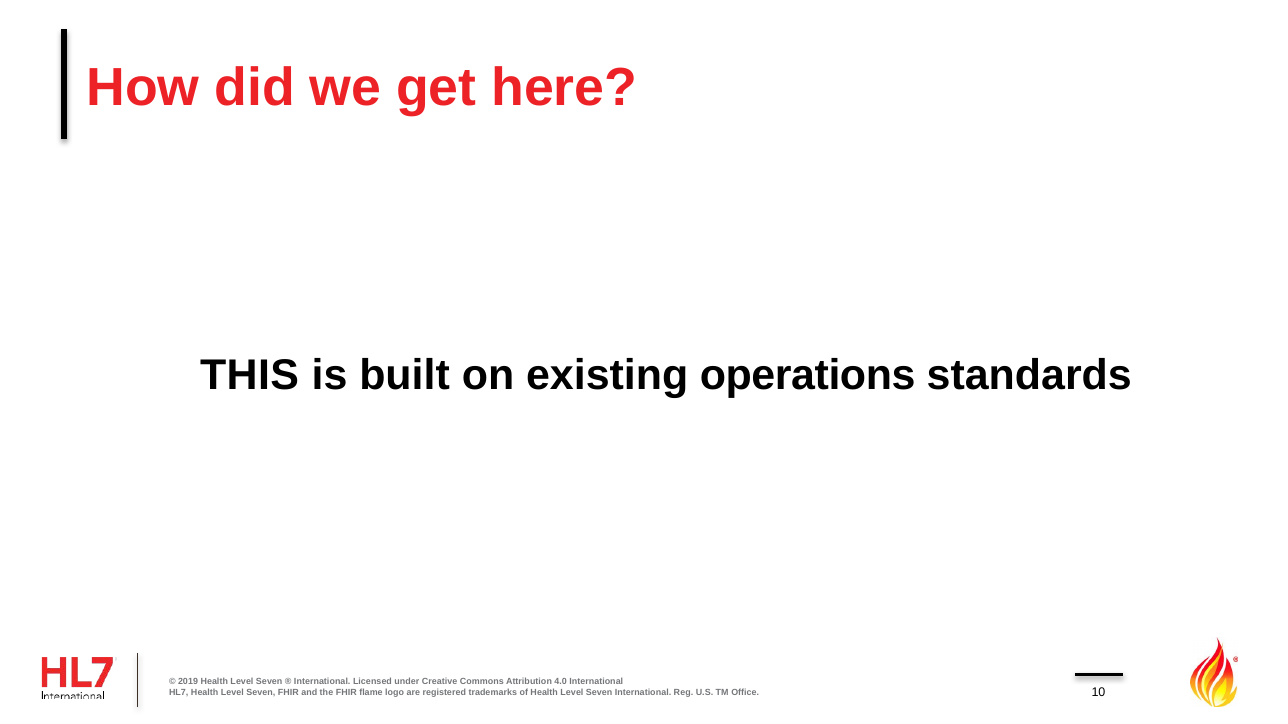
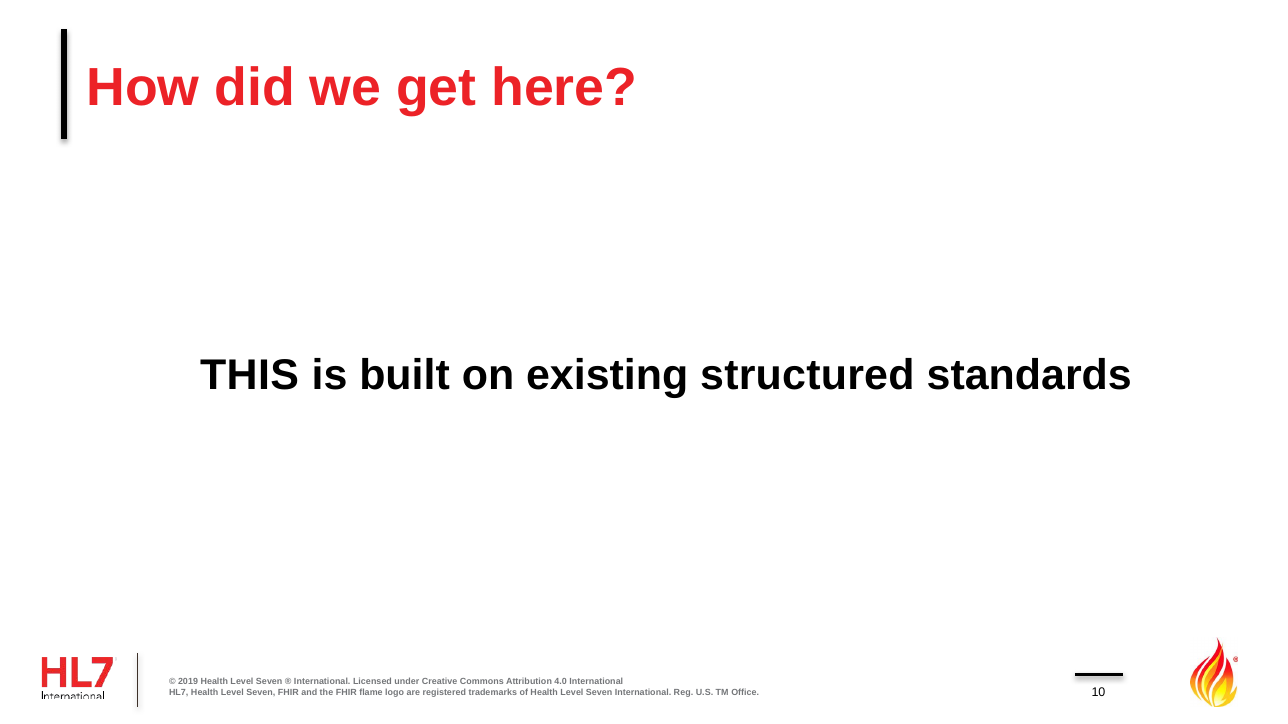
operations: operations -> structured
